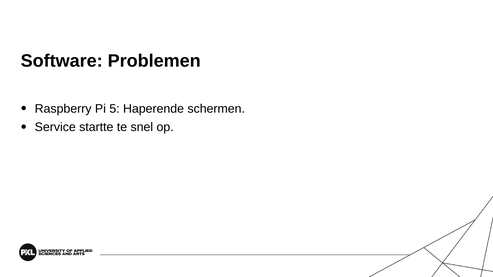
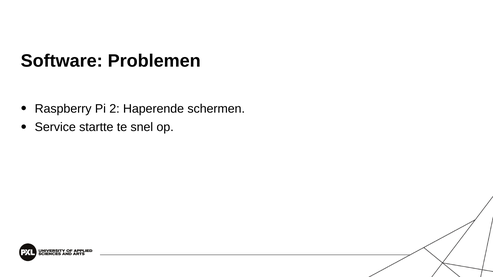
5: 5 -> 2
